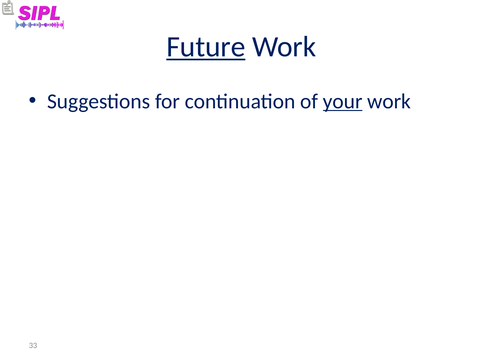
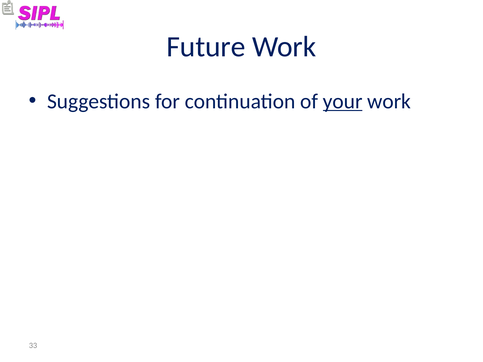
Future underline: present -> none
